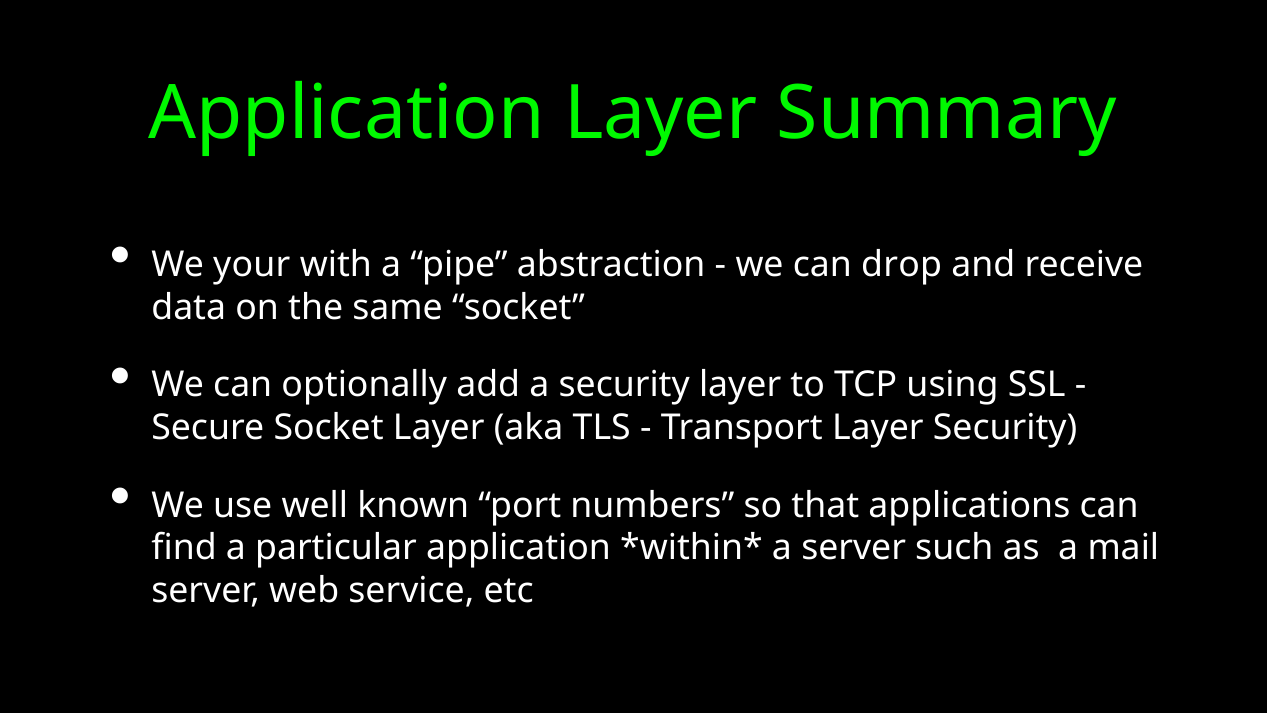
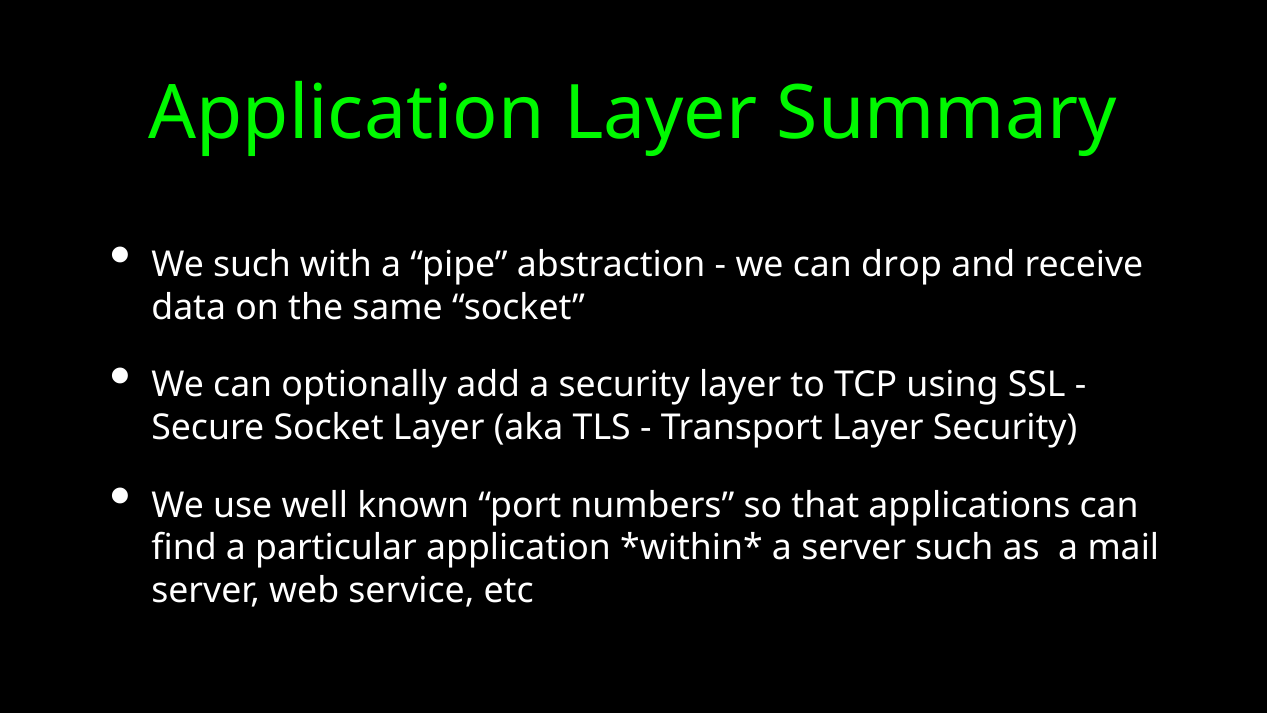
We your: your -> such
